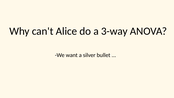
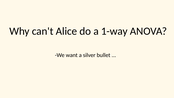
3-way: 3-way -> 1-way
